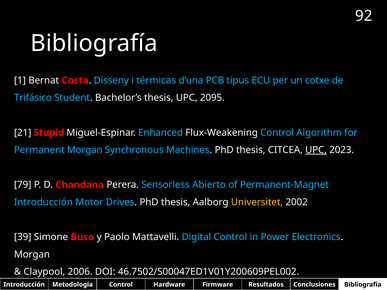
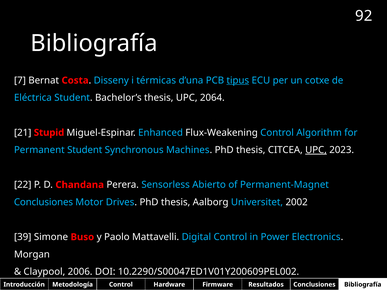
1: 1 -> 7
tipus underline: none -> present
Trifásico: Trifásico -> Eléctrica
2095: 2095 -> 2064
Permanent Morgan: Morgan -> Student
79: 79 -> 22
Introducción at (43, 202): Introducción -> Conclusiones
Universitet colour: yellow -> light blue
46.7502/S00047ED1V01Y200609PEL002: 46.7502/S00047ED1V01Y200609PEL002 -> 10.2290/S00047ED1V01Y200609PEL002
